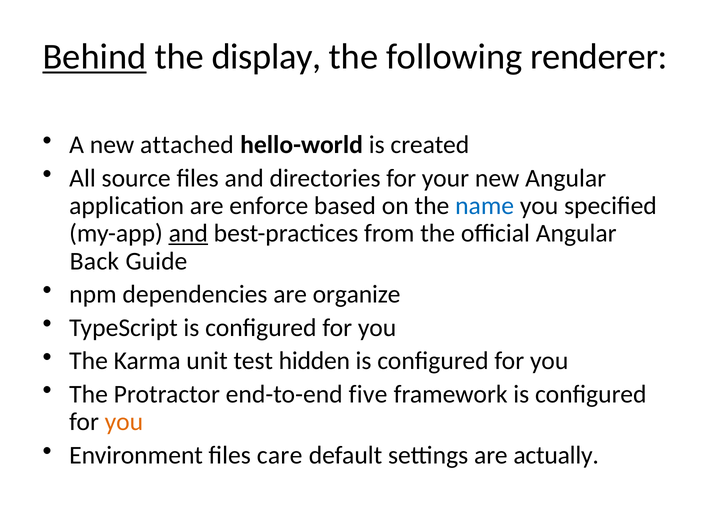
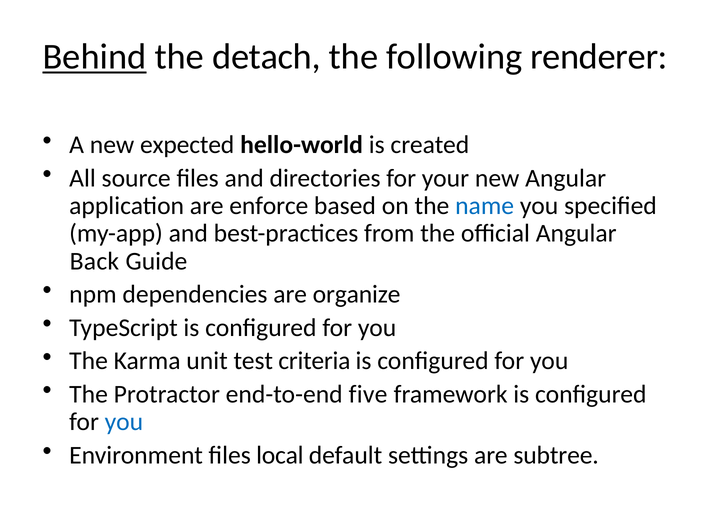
display: display -> detach
attached: attached -> expected
and at (188, 234) underline: present -> none
hidden: hidden -> criteria
you at (124, 422) colour: orange -> blue
care: care -> local
actually: actually -> subtree
